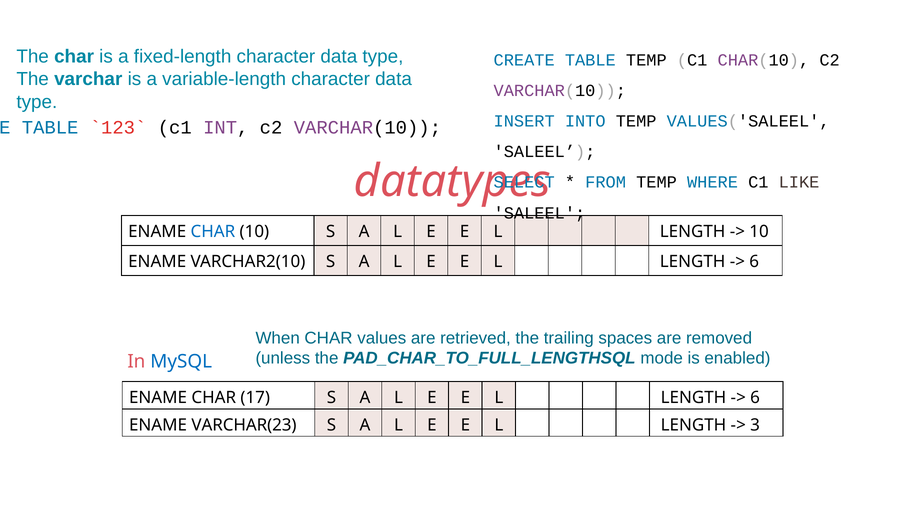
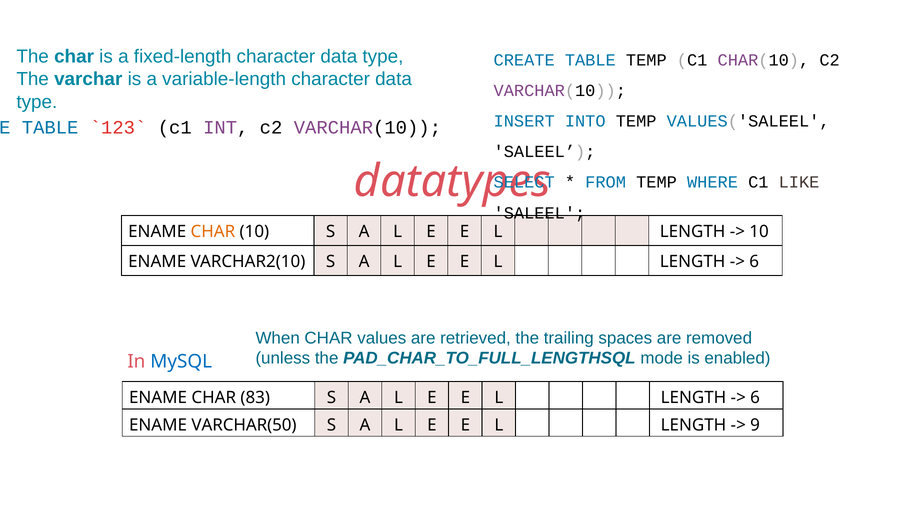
CHAR at (213, 232) colour: blue -> orange
17: 17 -> 83
VARCHAR(23: VARCHAR(23 -> VARCHAR(50
3: 3 -> 9
